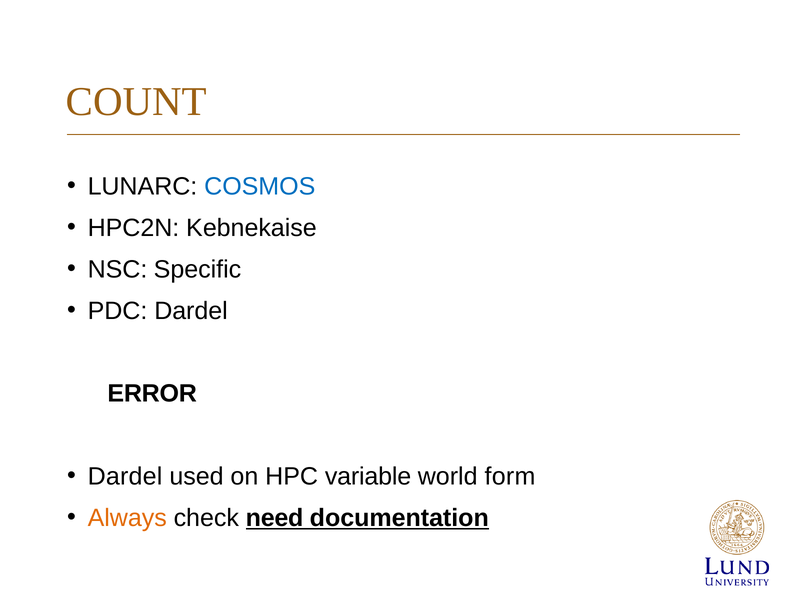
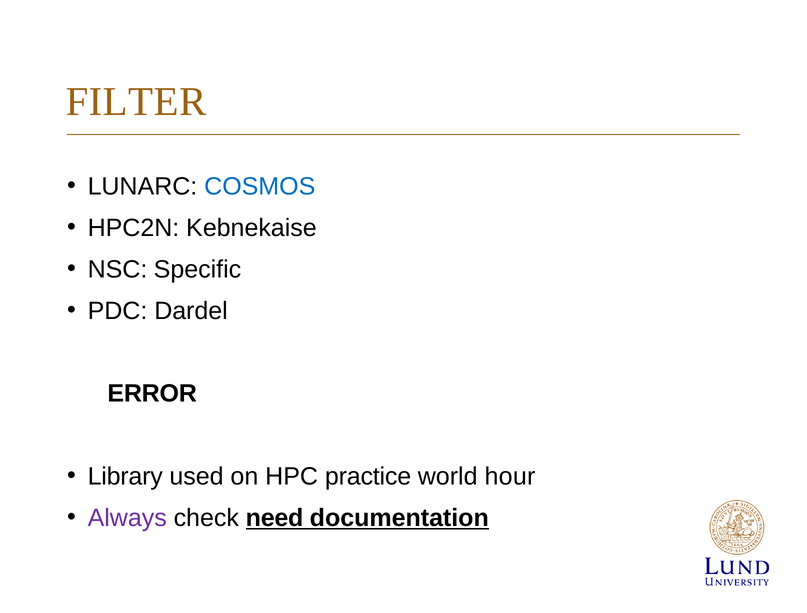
COUNT: COUNT -> FILTER
Dardel at (125, 477): Dardel -> Library
variable: variable -> practice
form: form -> hour
Always colour: orange -> purple
